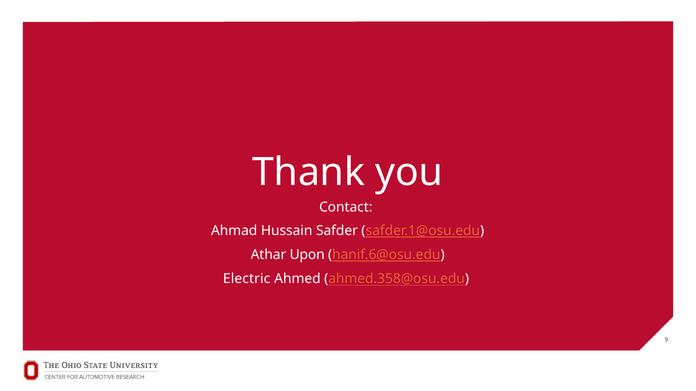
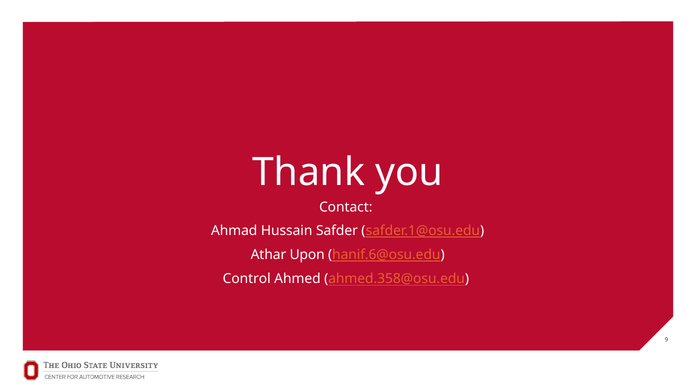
Electric: Electric -> Control
